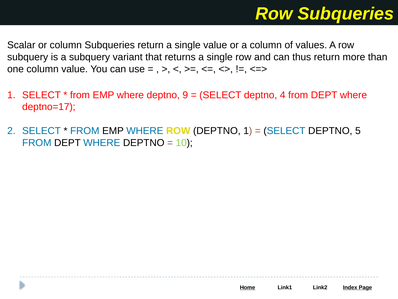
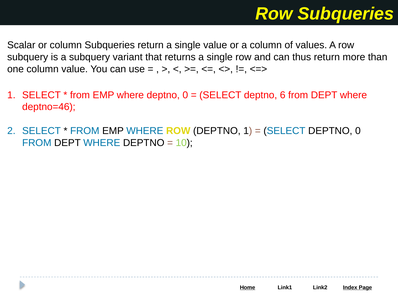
where deptno 9: 9 -> 0
4: 4 -> 6
deptno=17: deptno=17 -> deptno=46
SELECT DEPTNO 5: 5 -> 0
